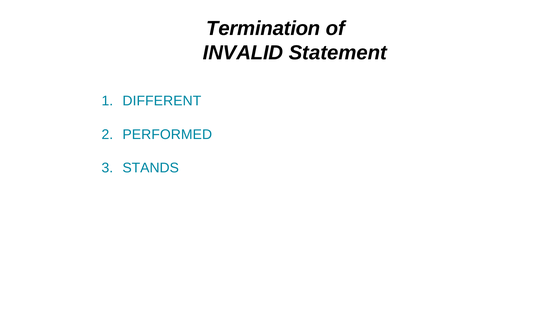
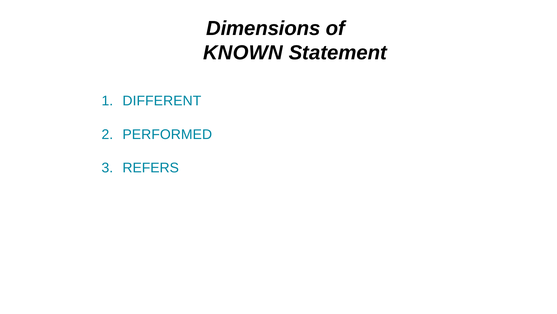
Termination: Termination -> Dimensions
INVALID: INVALID -> KNOWN
STANDS: STANDS -> REFERS
